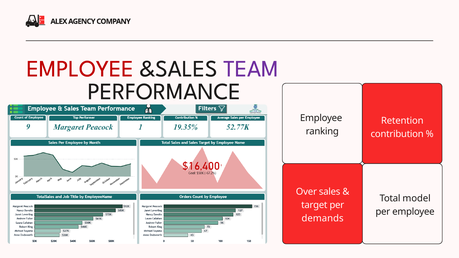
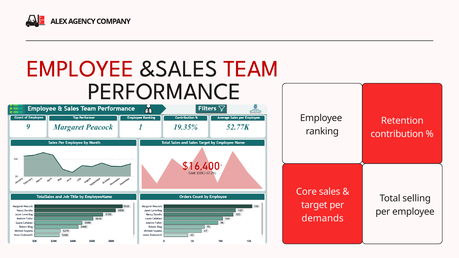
TEAM colour: purple -> red
Over: Over -> Core
model: model -> selling
